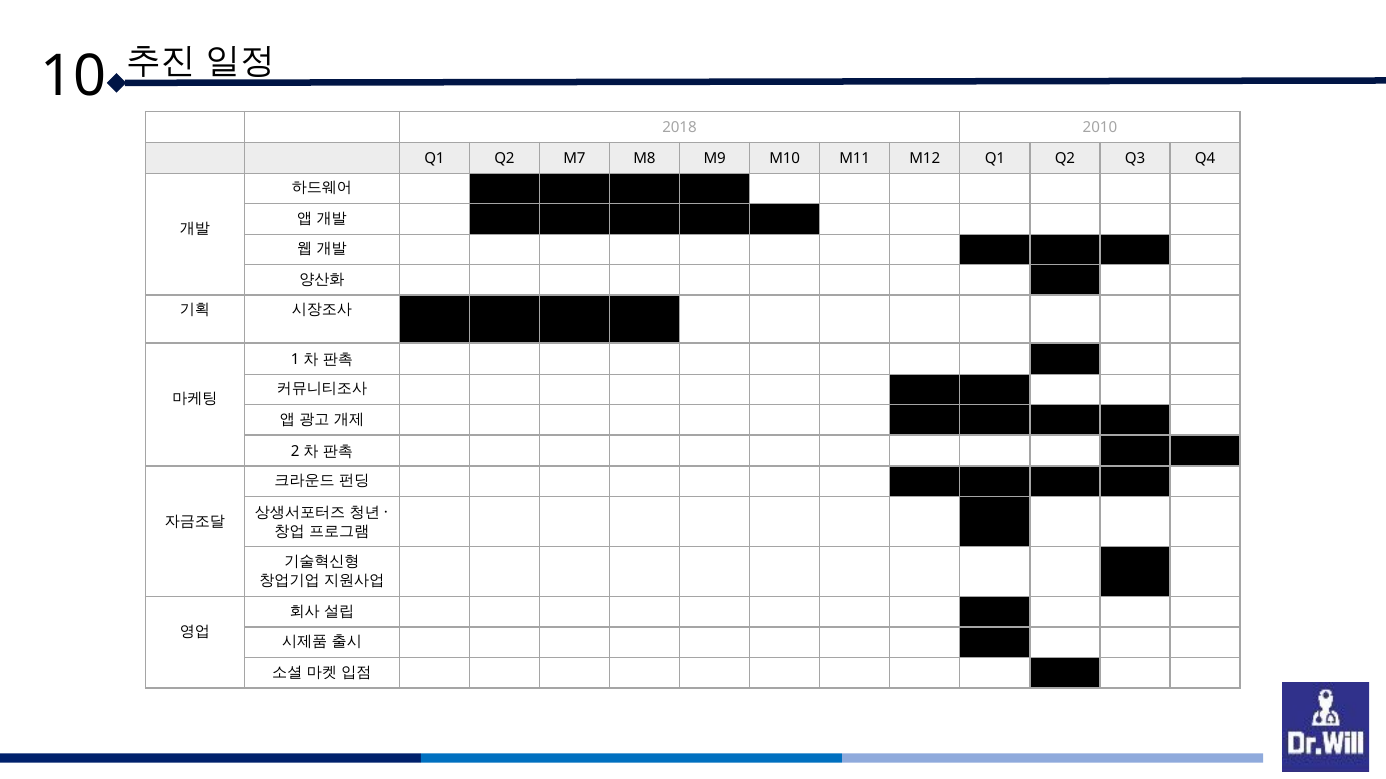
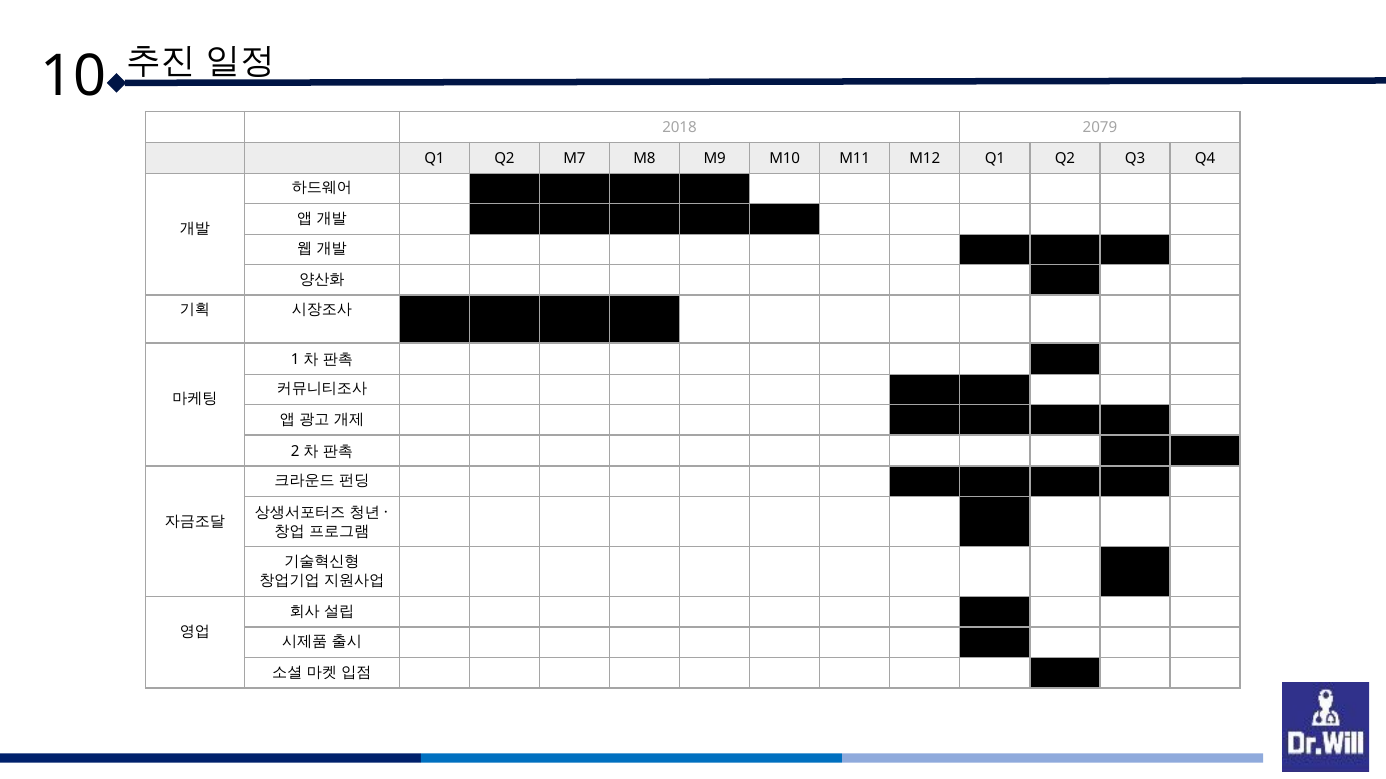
2010: 2010 -> 2079
